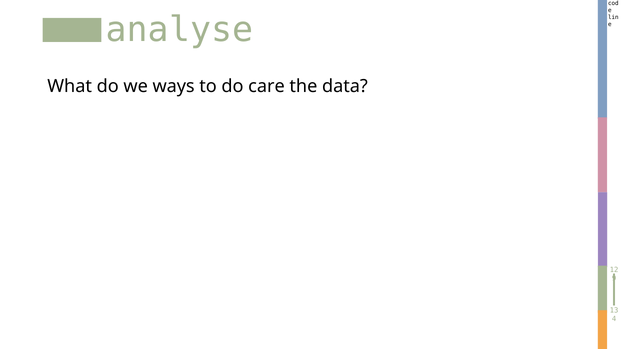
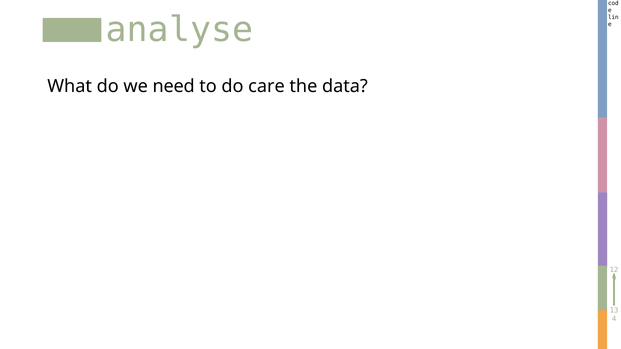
ways: ways -> need
